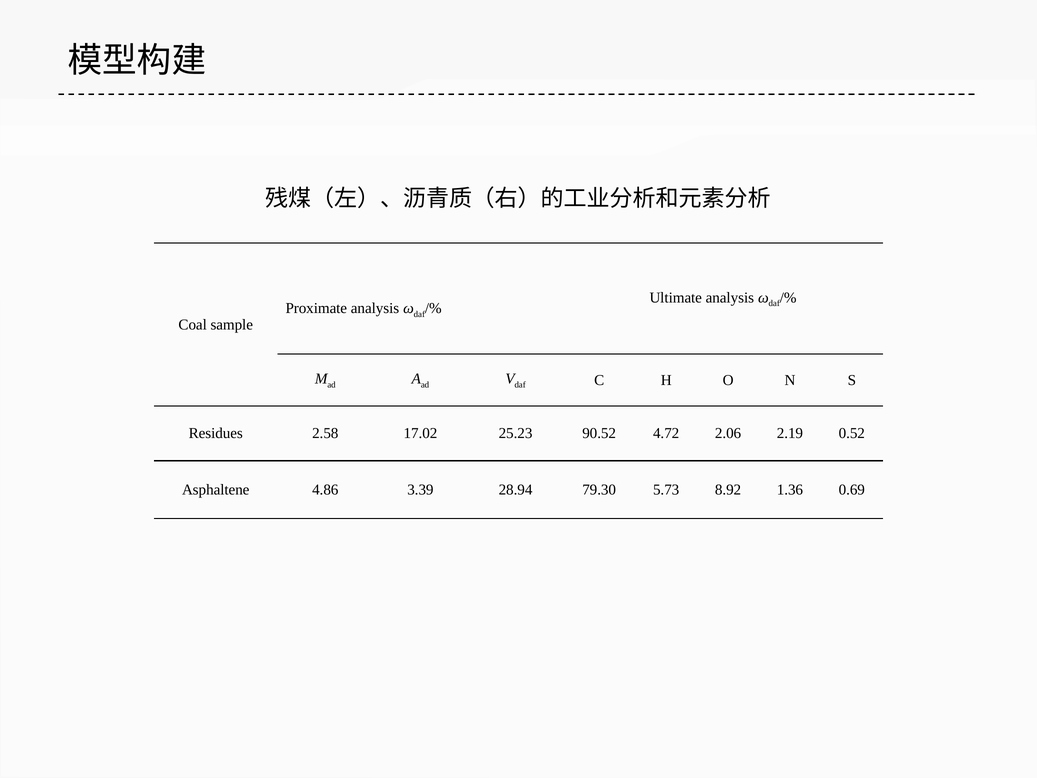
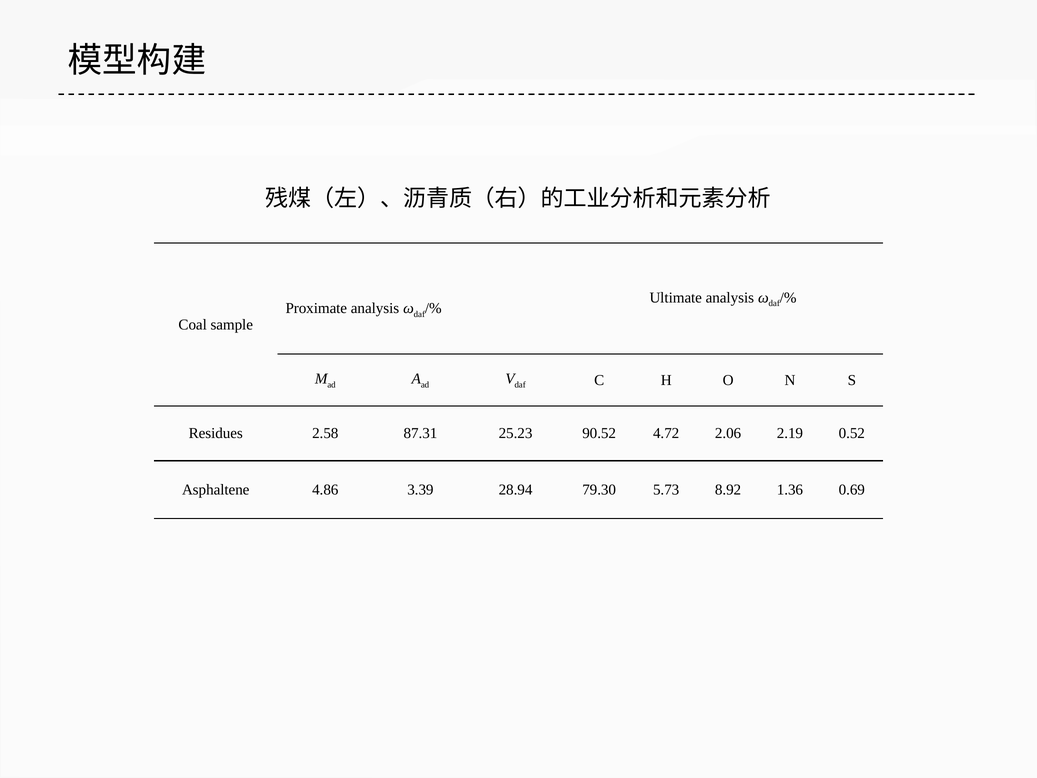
17.02: 17.02 -> 87.31
